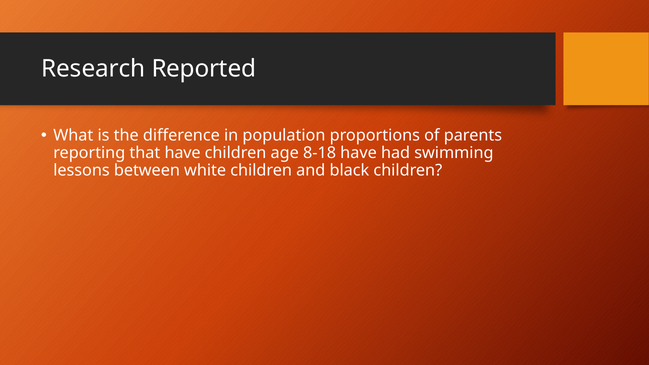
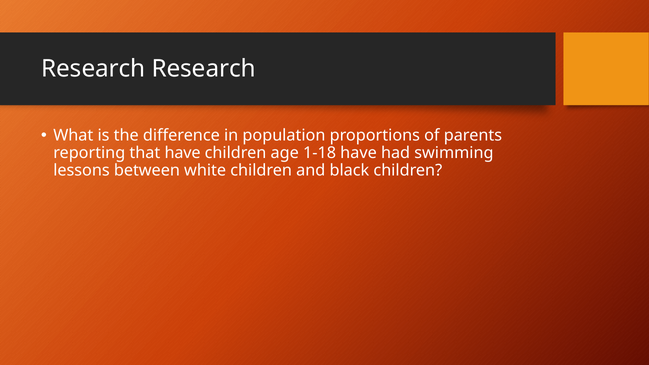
Research Reported: Reported -> Research
8-18: 8-18 -> 1-18
